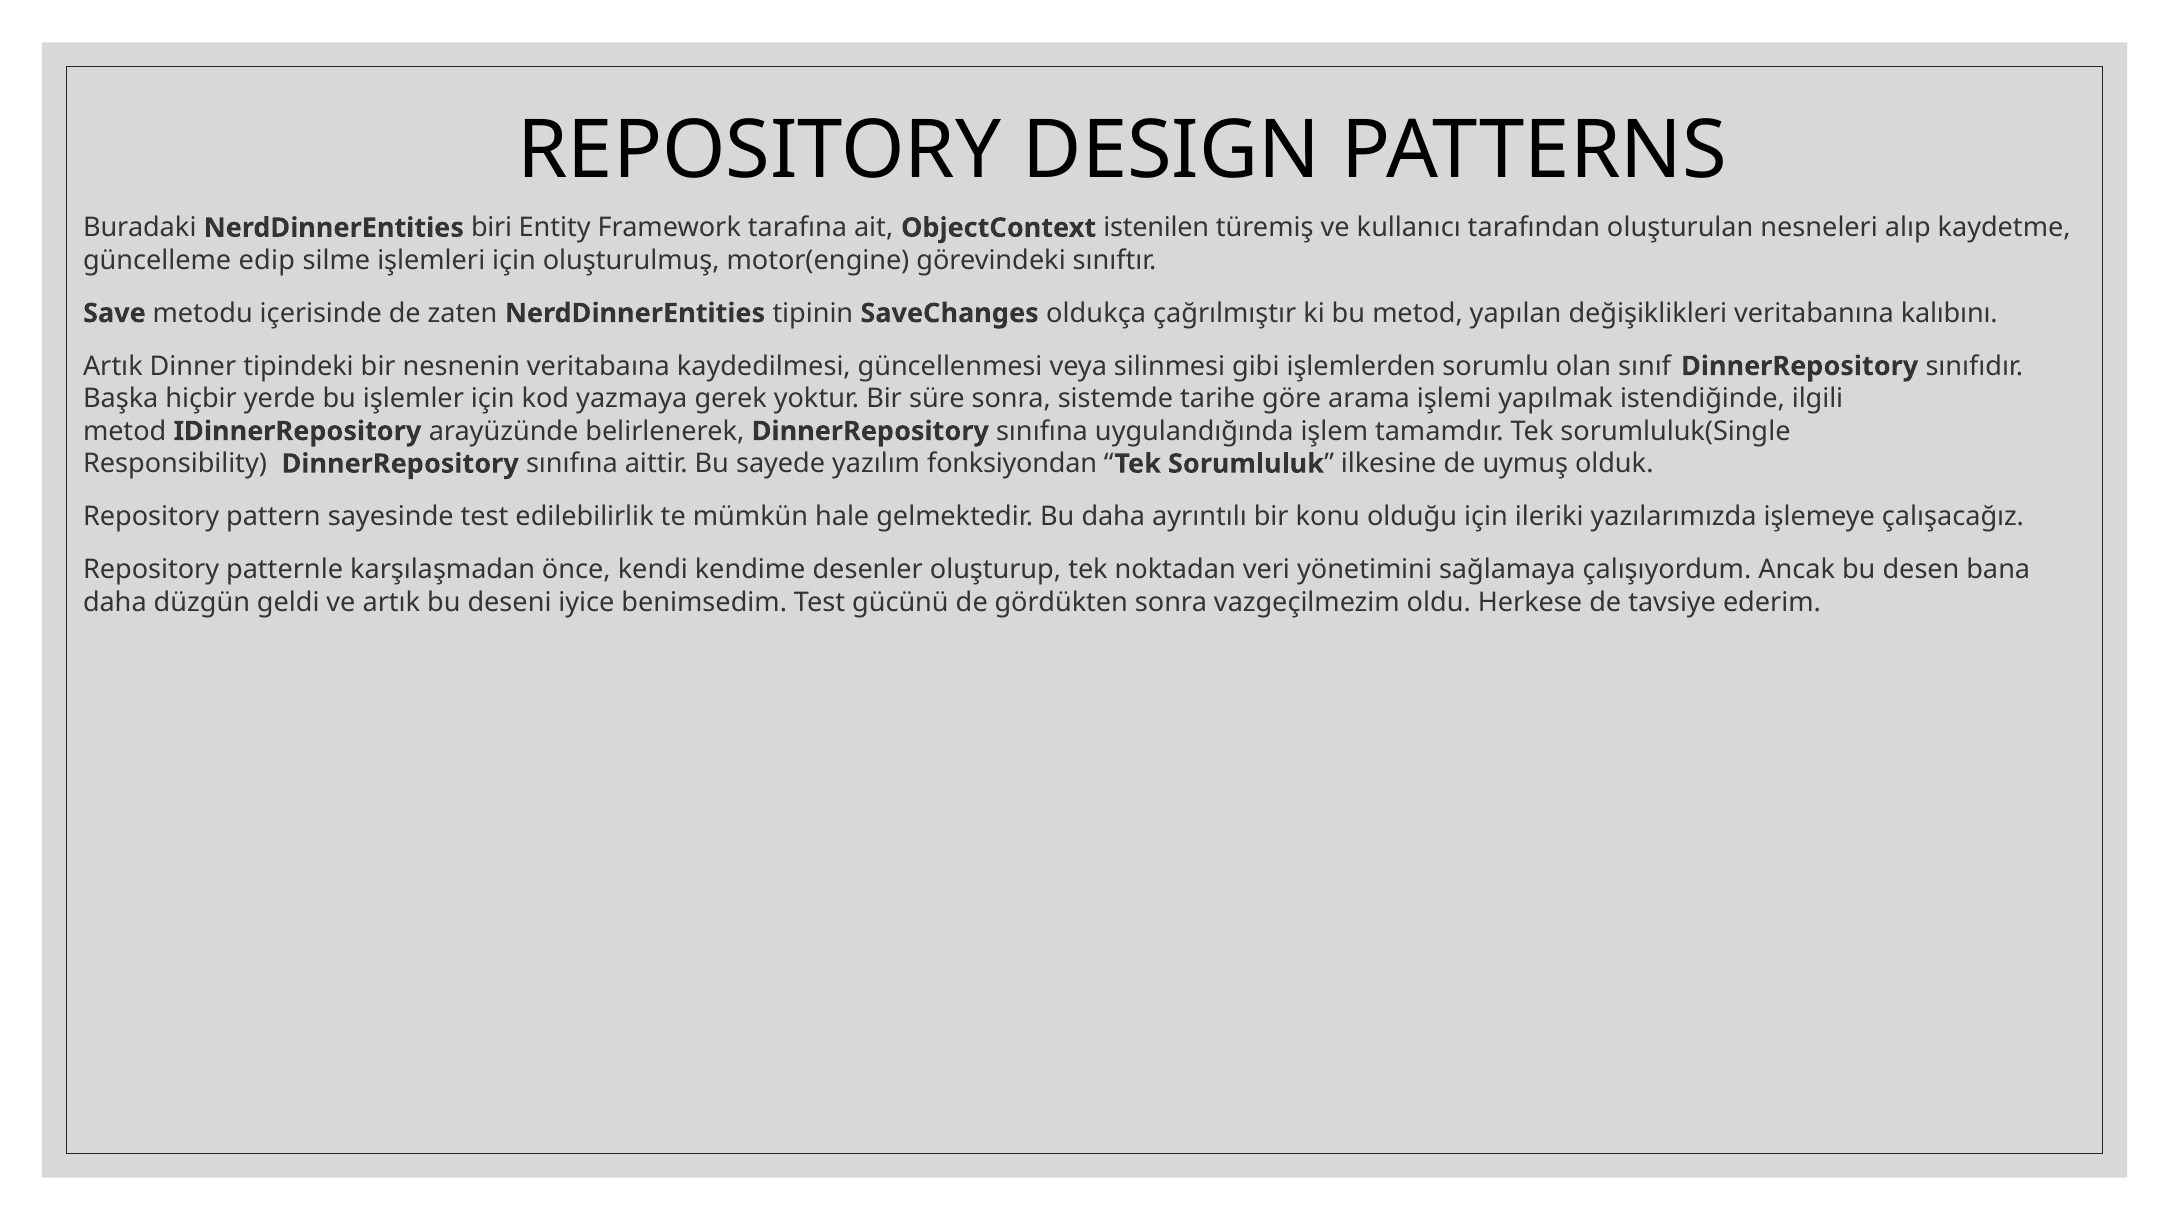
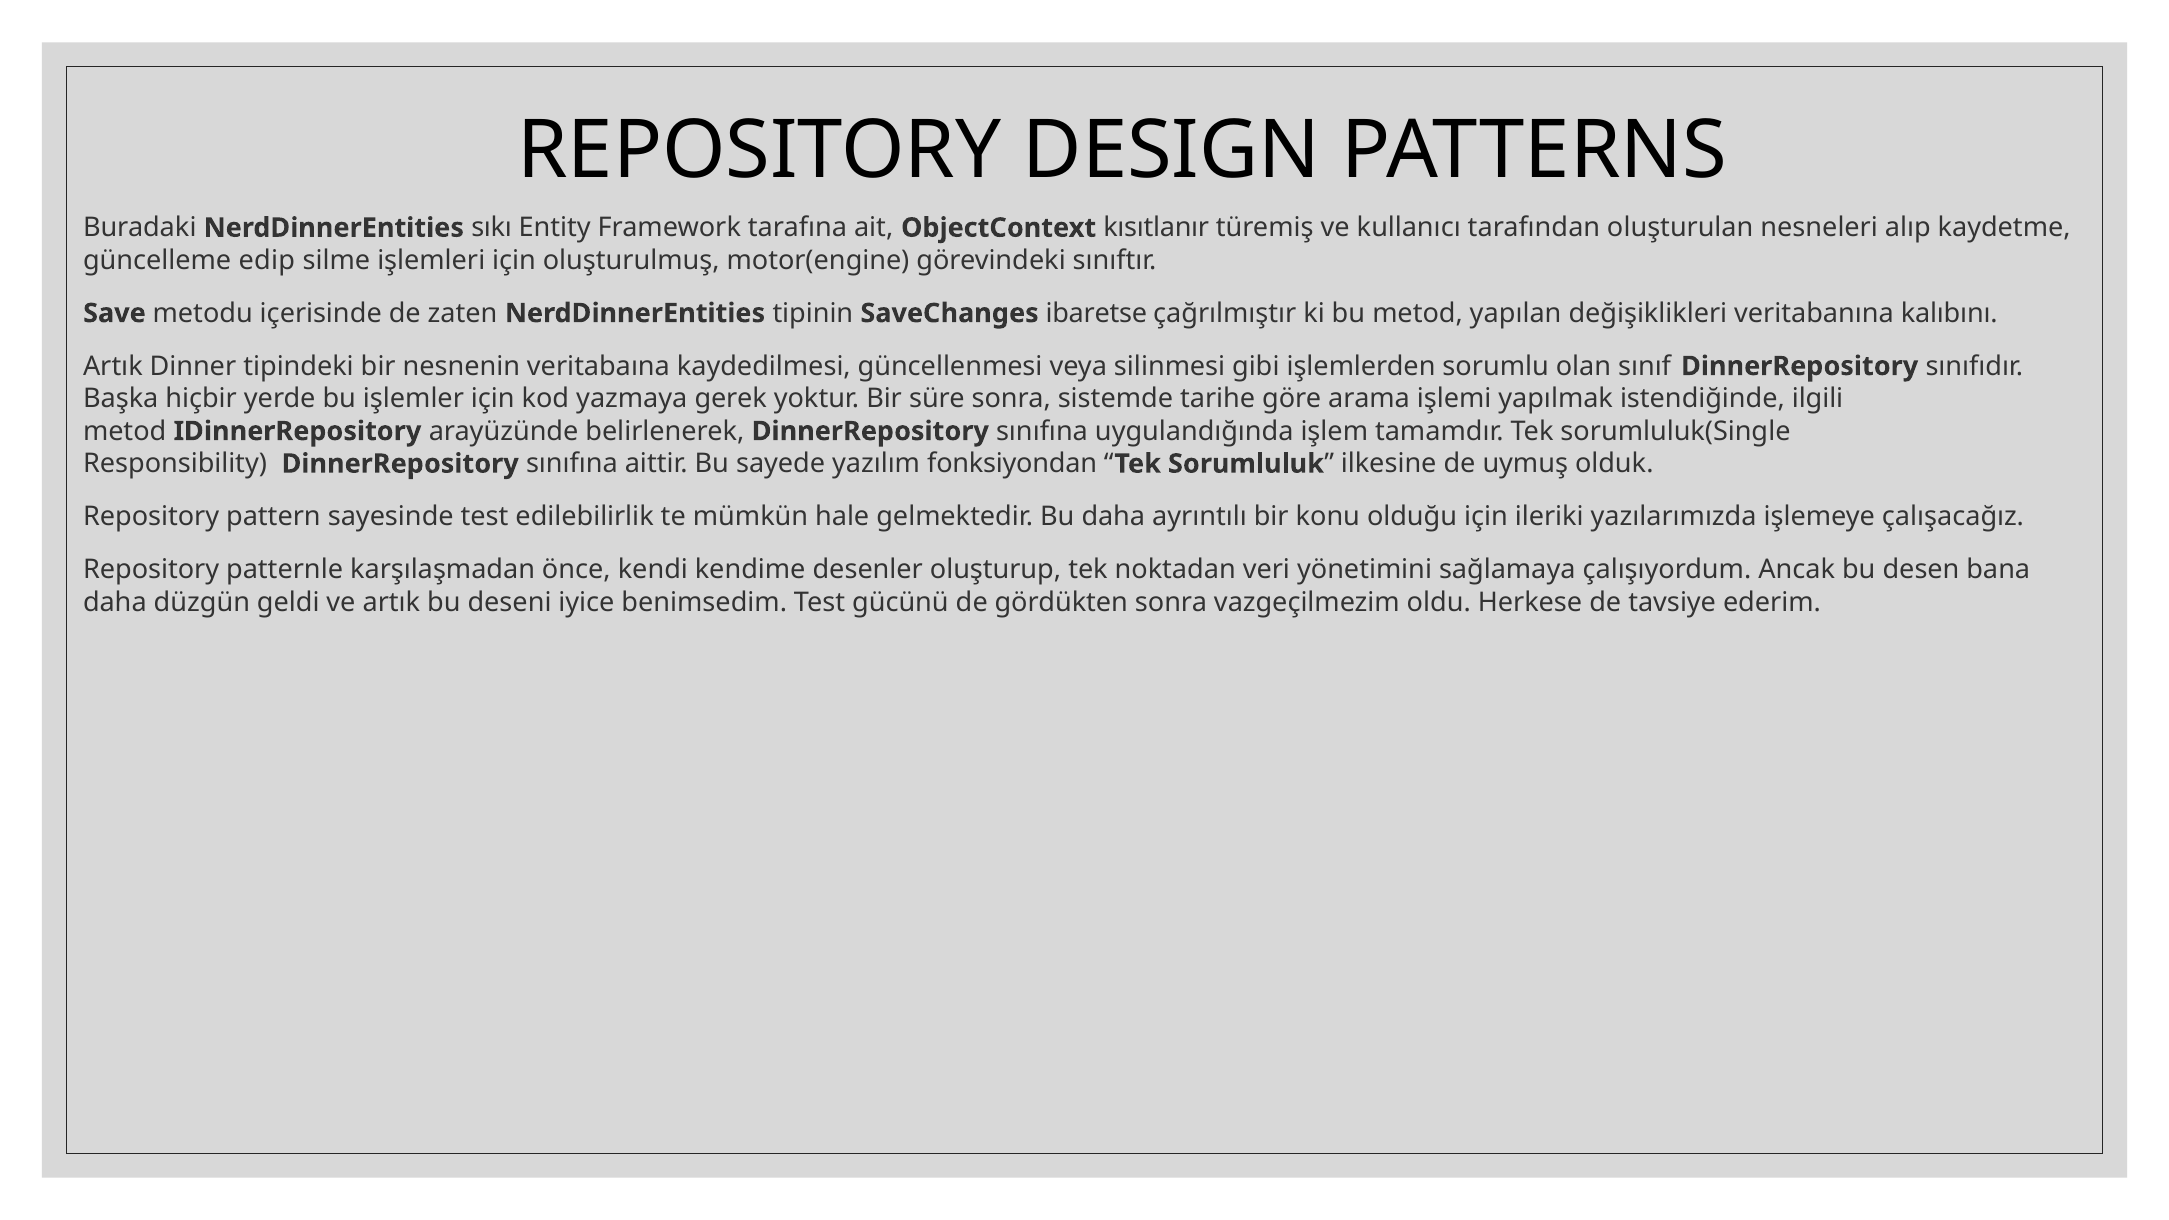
biri: biri -> sıkı
istenilen: istenilen -> kısıtlanır
oldukça: oldukça -> ibaretse
